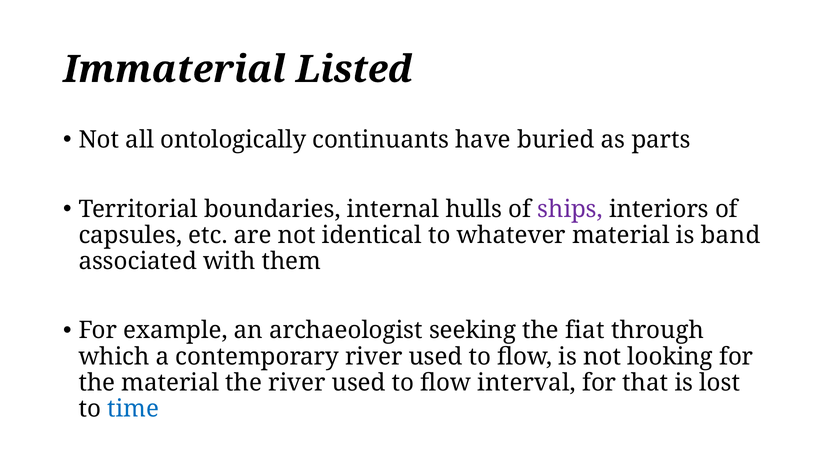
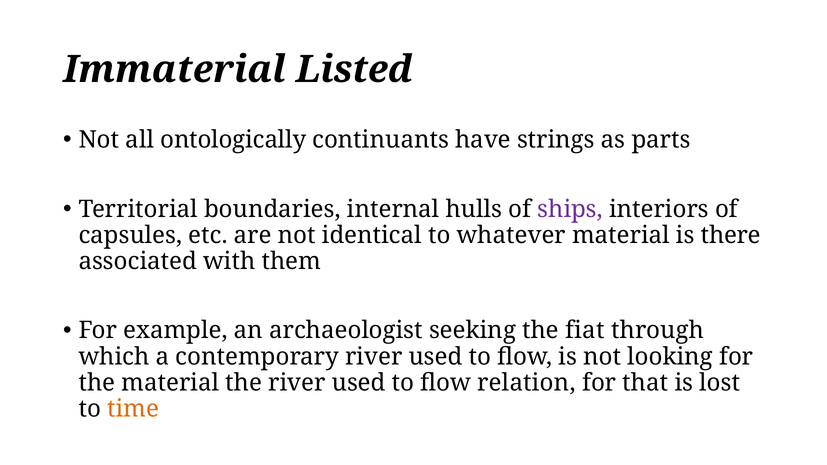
buried: buried -> strings
band: band -> there
interval: interval -> relation
time colour: blue -> orange
